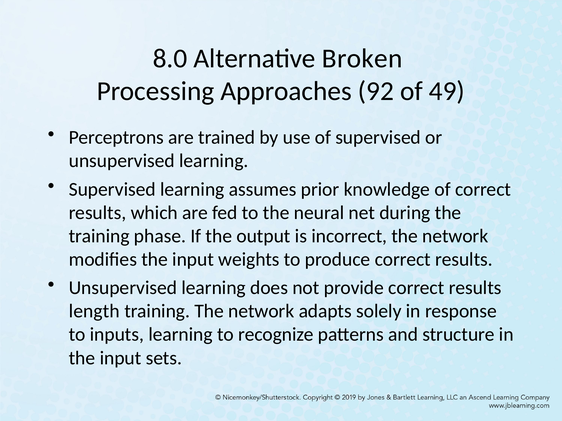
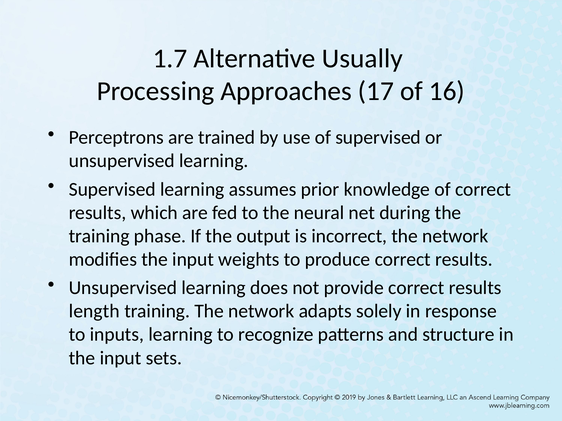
8.0: 8.0 -> 1.7
Broken: Broken -> Usually
92: 92 -> 17
49: 49 -> 16
